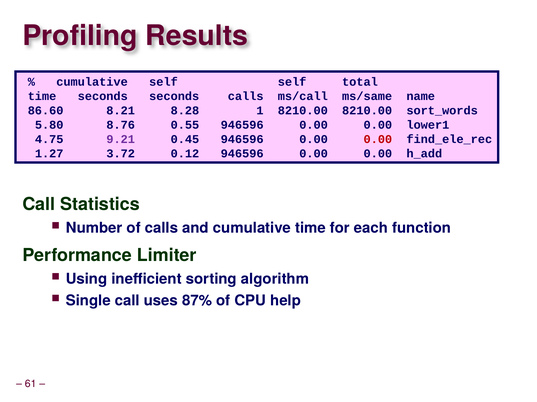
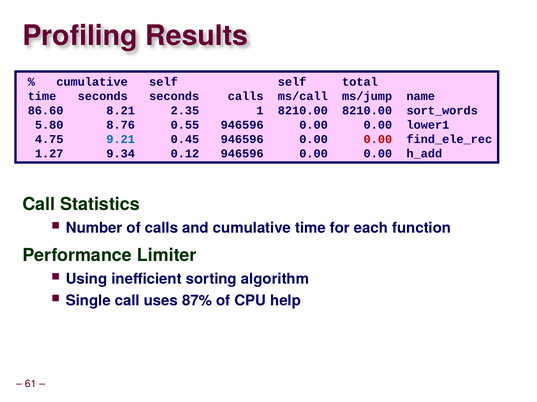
ms/same: ms/same -> ms/jump
8.28: 8.28 -> 2.35
9.21 colour: purple -> blue
3.72: 3.72 -> 9.34
